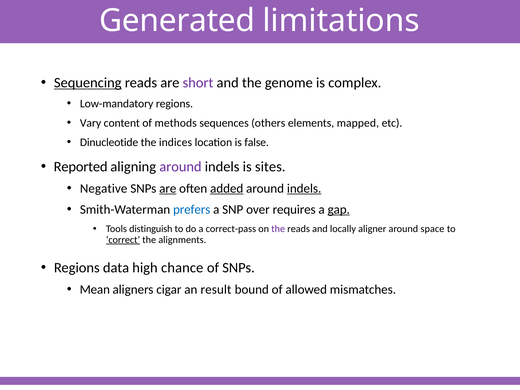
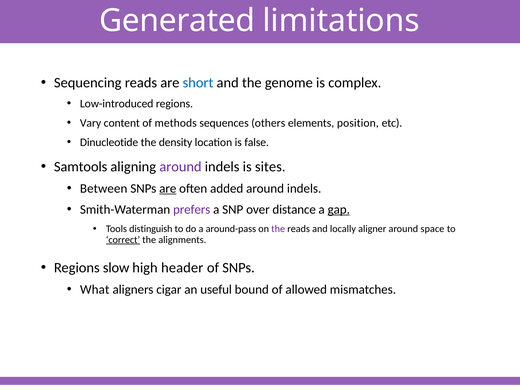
Sequencing underline: present -> none
short colour: purple -> blue
Low-mandatory: Low-mandatory -> Low-introduced
mapped: mapped -> position
indices: indices -> density
Reported: Reported -> Samtools
Negative: Negative -> Between
added underline: present -> none
indels at (304, 188) underline: present -> none
prefers colour: blue -> purple
requires: requires -> distance
correct-pass: correct-pass -> around-pass
data: data -> slow
chance: chance -> header
Mean: Mean -> What
result: result -> useful
